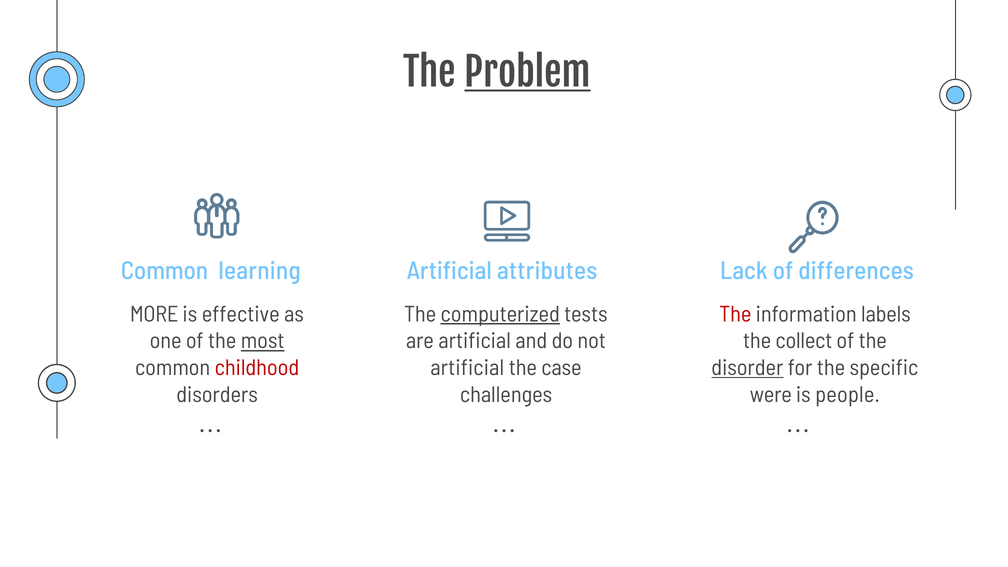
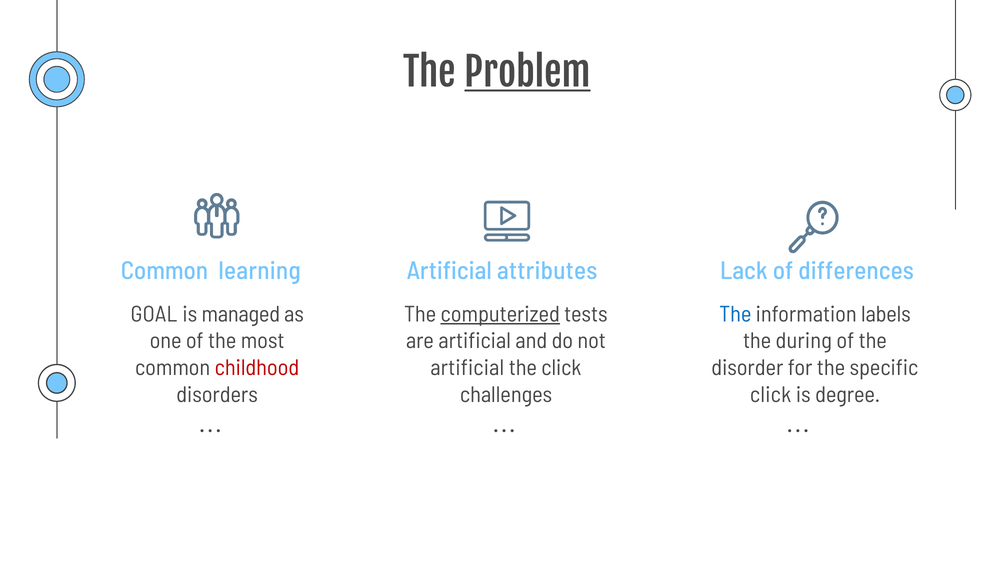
MORE: MORE -> GOAL
effective: effective -> managed
The at (735, 314) colour: red -> blue
most underline: present -> none
collect: collect -> during
the case: case -> click
disorder underline: present -> none
were at (771, 395): were -> click
people: people -> degree
